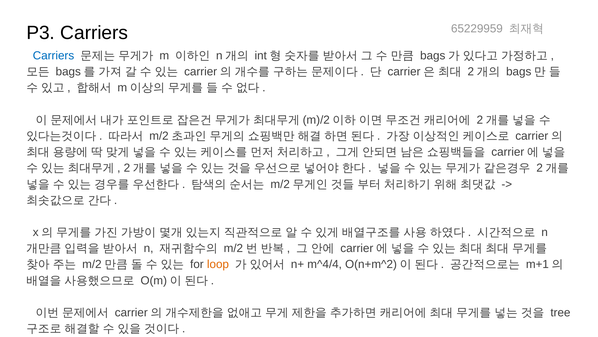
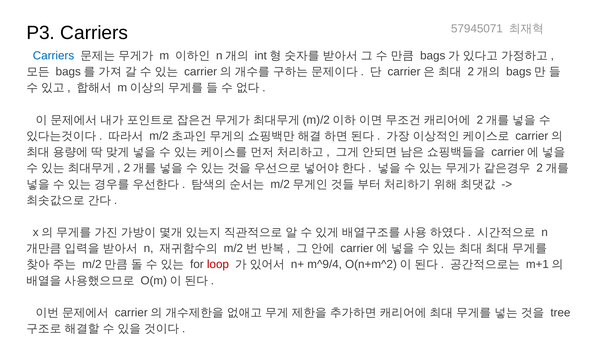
65229959: 65229959 -> 57945071
loop colour: orange -> red
m^4/4: m^4/4 -> m^9/4
